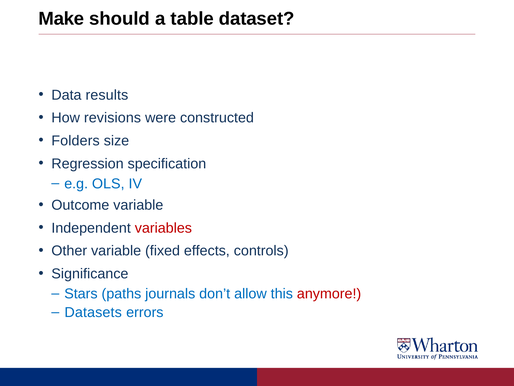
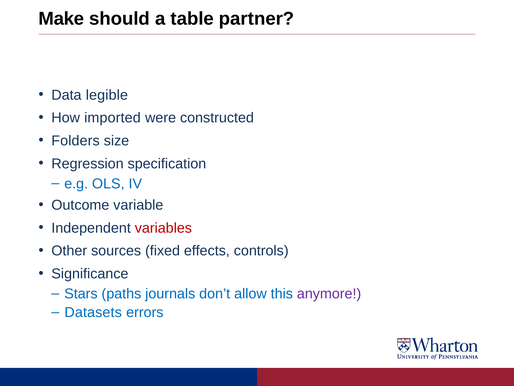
dataset: dataset -> partner
results: results -> legible
revisions: revisions -> imported
Other variable: variable -> sources
anymore colour: red -> purple
